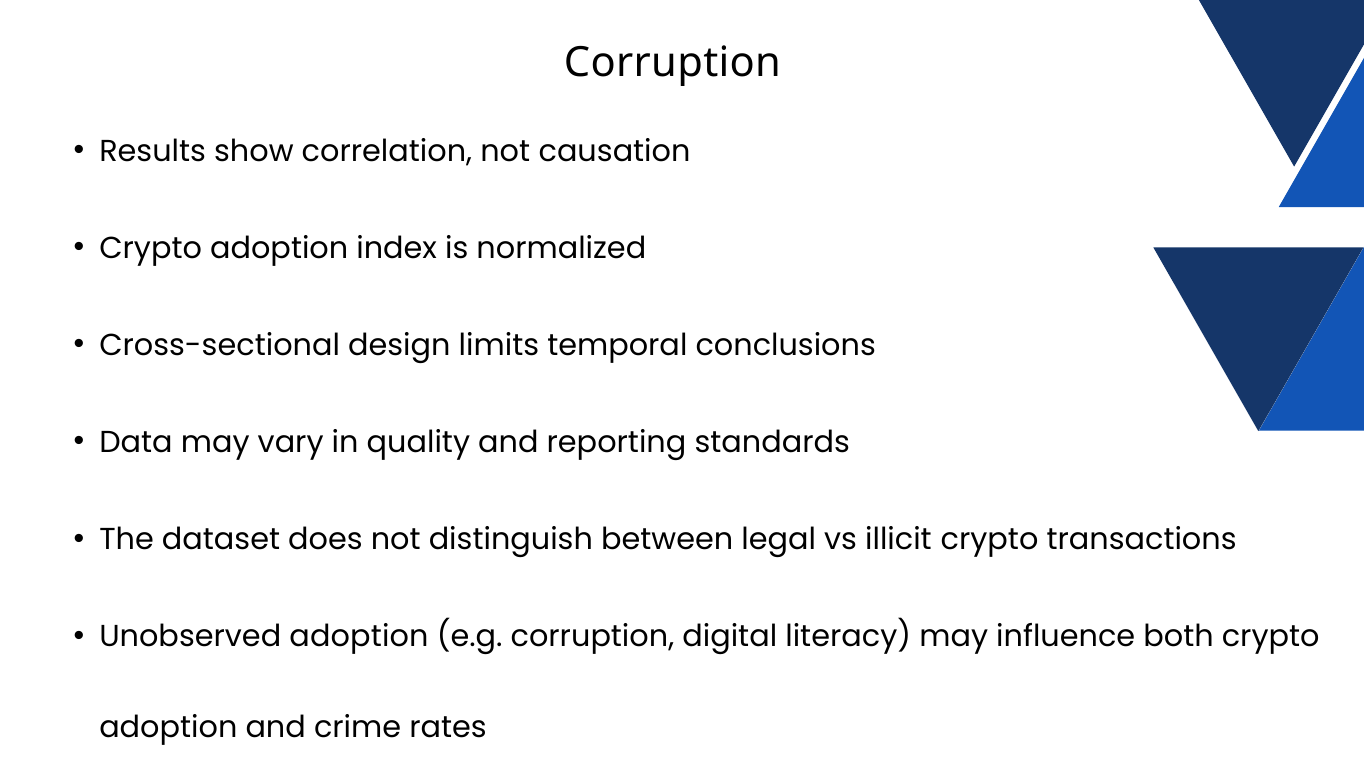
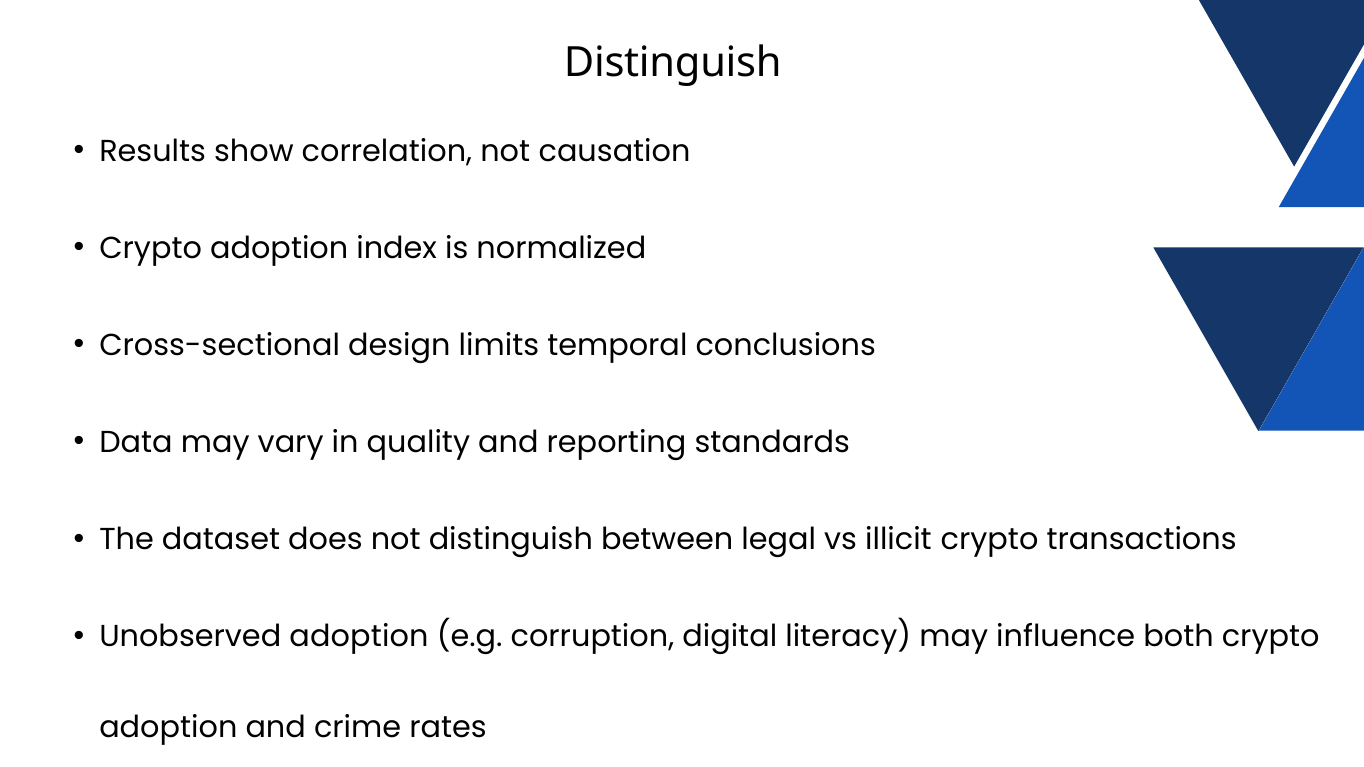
Corruption at (672, 62): Corruption -> Distinguish
